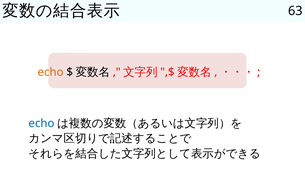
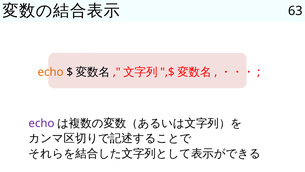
echo at (41, 123) colour: blue -> purple
